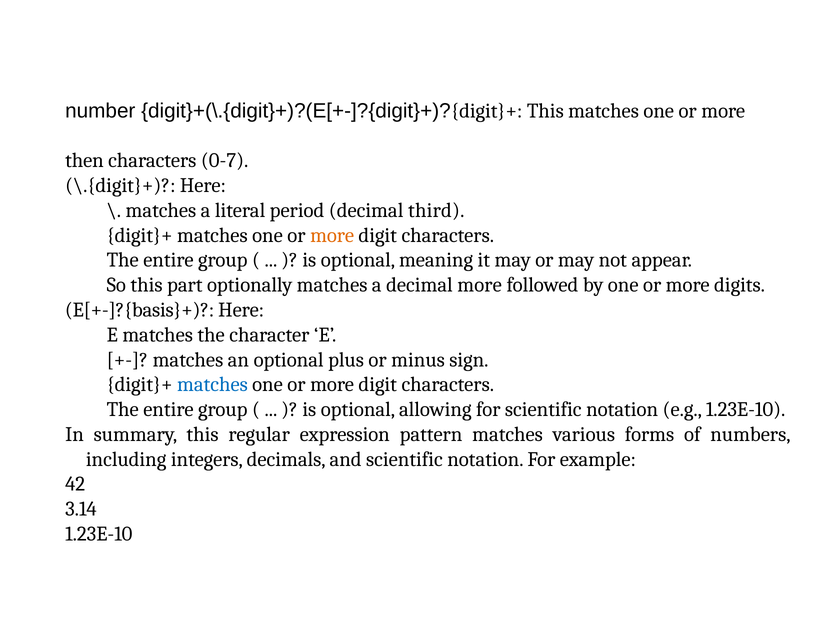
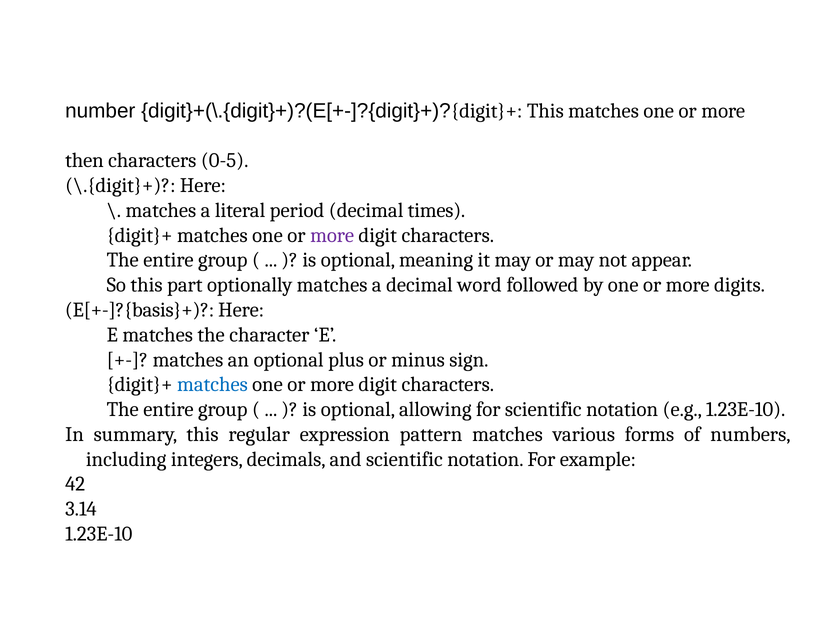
0-7: 0-7 -> 0-5
third: third -> times
more at (332, 235) colour: orange -> purple
decimal more: more -> word
